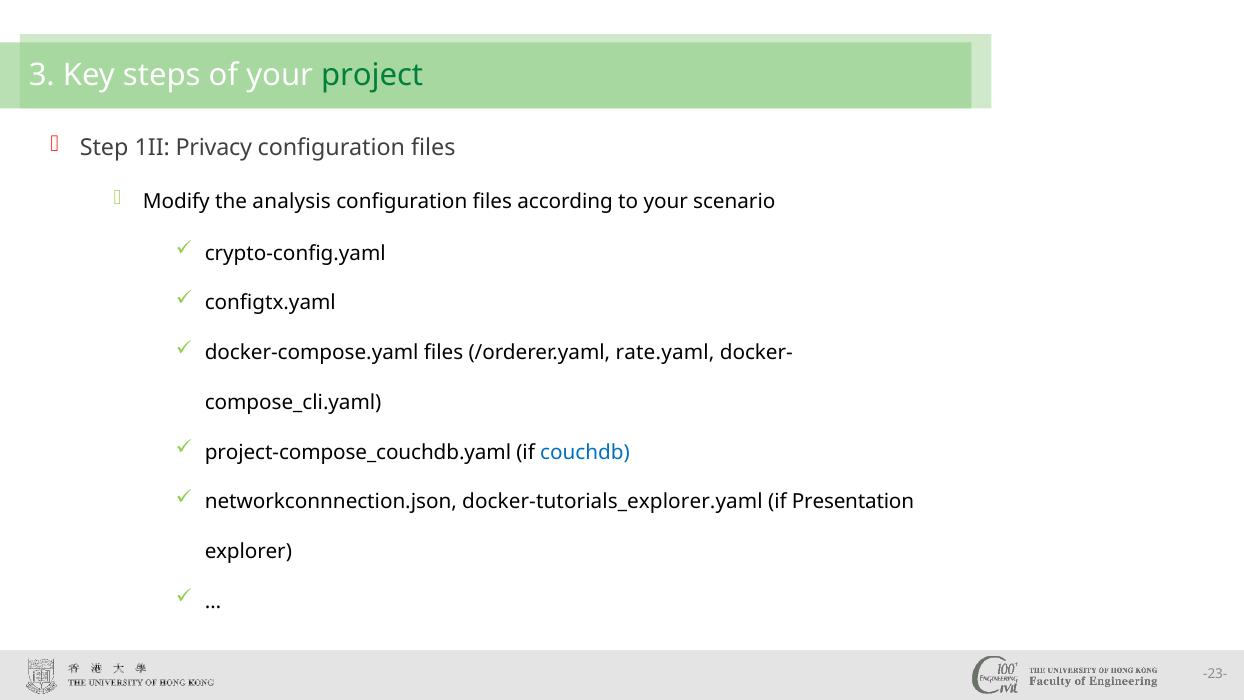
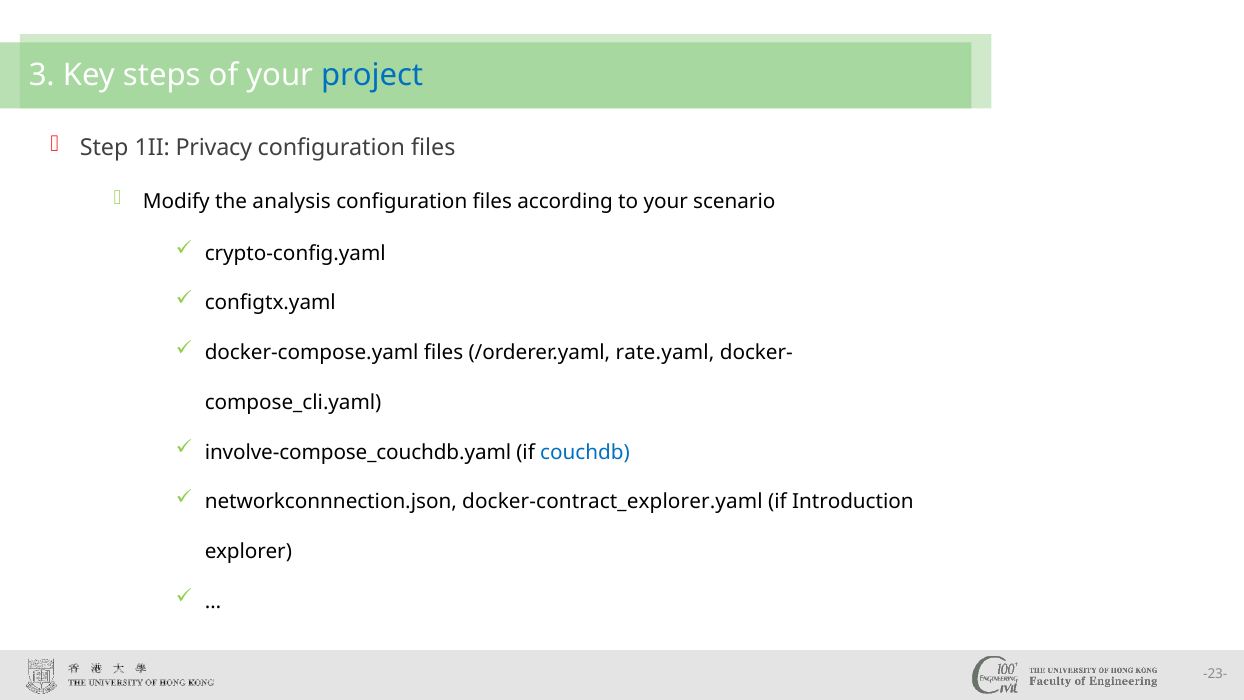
project colour: green -> blue
project-compose_couchdb.yaml: project-compose_couchdb.yaml -> involve-compose_couchdb.yaml
docker-tutorials_explorer.yaml: docker-tutorials_explorer.yaml -> docker-contract_explorer.yaml
Presentation: Presentation -> Introduction
